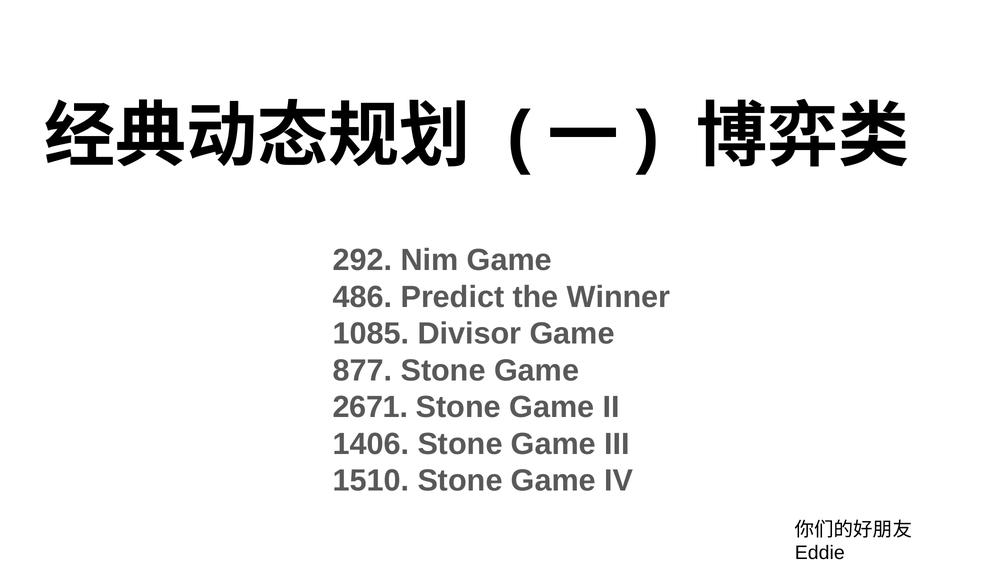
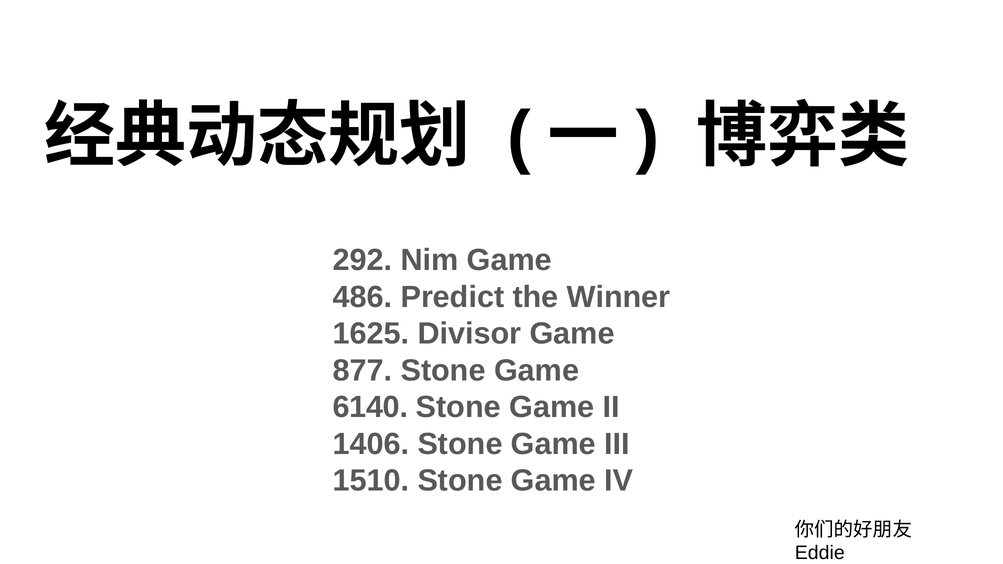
1085: 1085 -> 1625
2671: 2671 -> 6140
